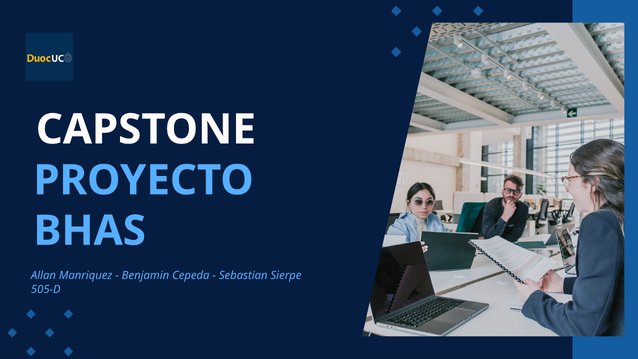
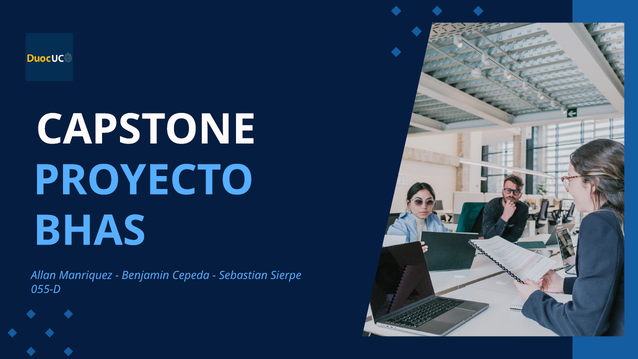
505-D: 505-D -> 055-D
